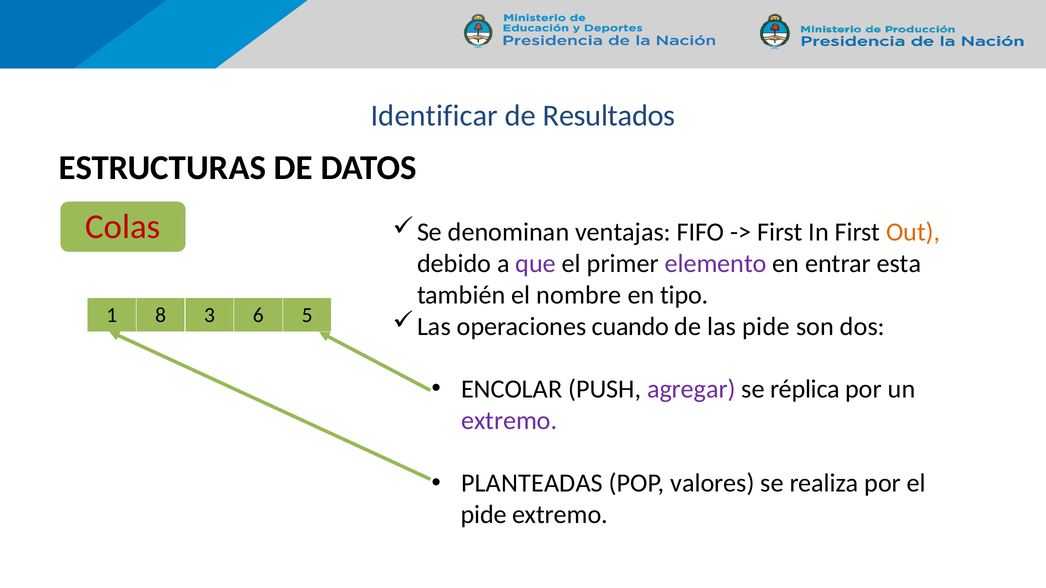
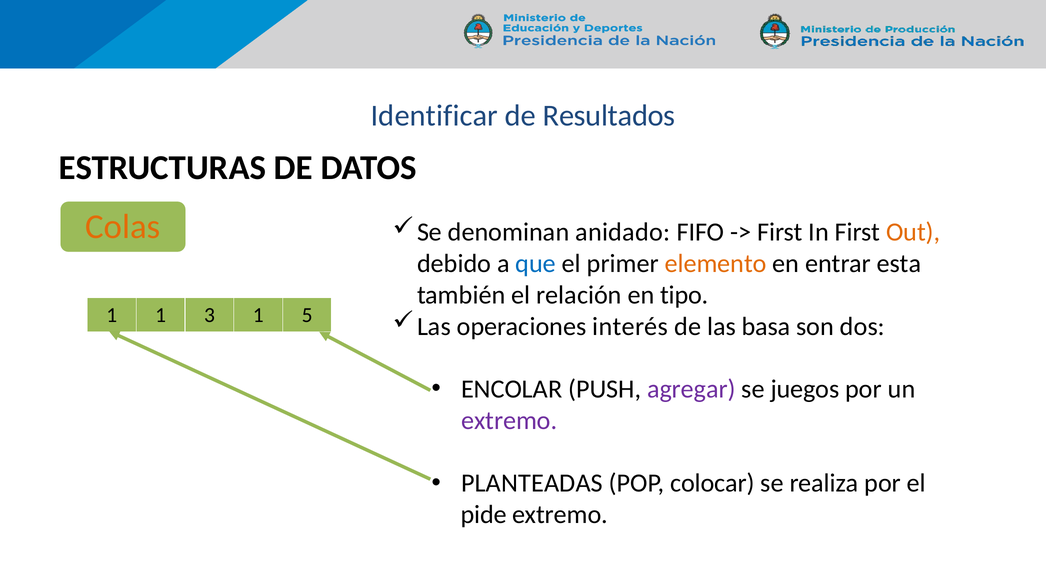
Colas colour: red -> orange
ventajas: ventajas -> anidado
que colour: purple -> blue
elemento colour: purple -> orange
nombre: nombre -> relación
1 8: 8 -> 1
3 6: 6 -> 1
cuando: cuando -> interés
las pide: pide -> basa
réplica: réplica -> juegos
valores: valores -> colocar
